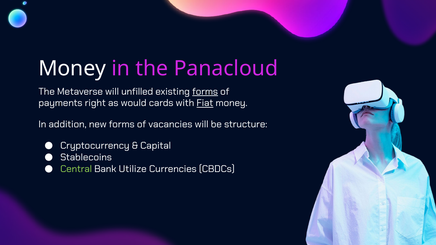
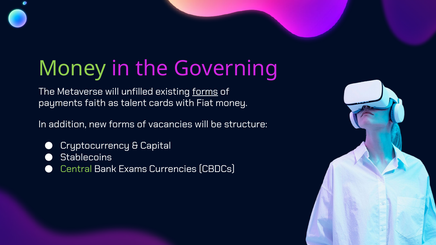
Money at (72, 69) colour: white -> light green
Panacloud: Panacloud -> Governing
right: right -> faith
would: would -> talent
Fiat underline: present -> none
Utilize: Utilize -> Exams
